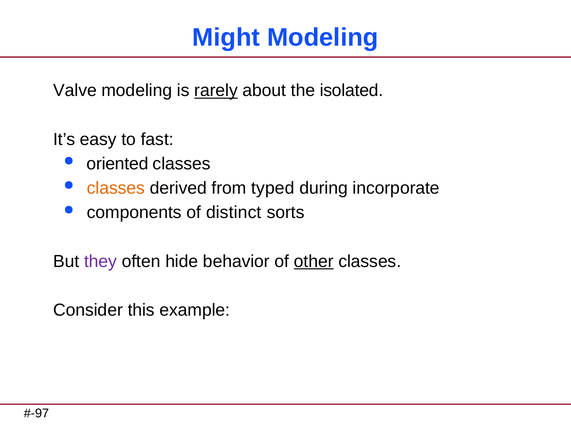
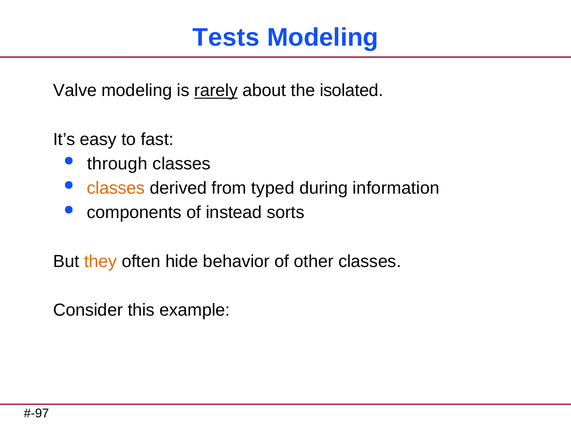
Might: Might -> Tests
oriented: oriented -> through
incorporate: incorporate -> information
distinct: distinct -> instead
they colour: purple -> orange
other underline: present -> none
